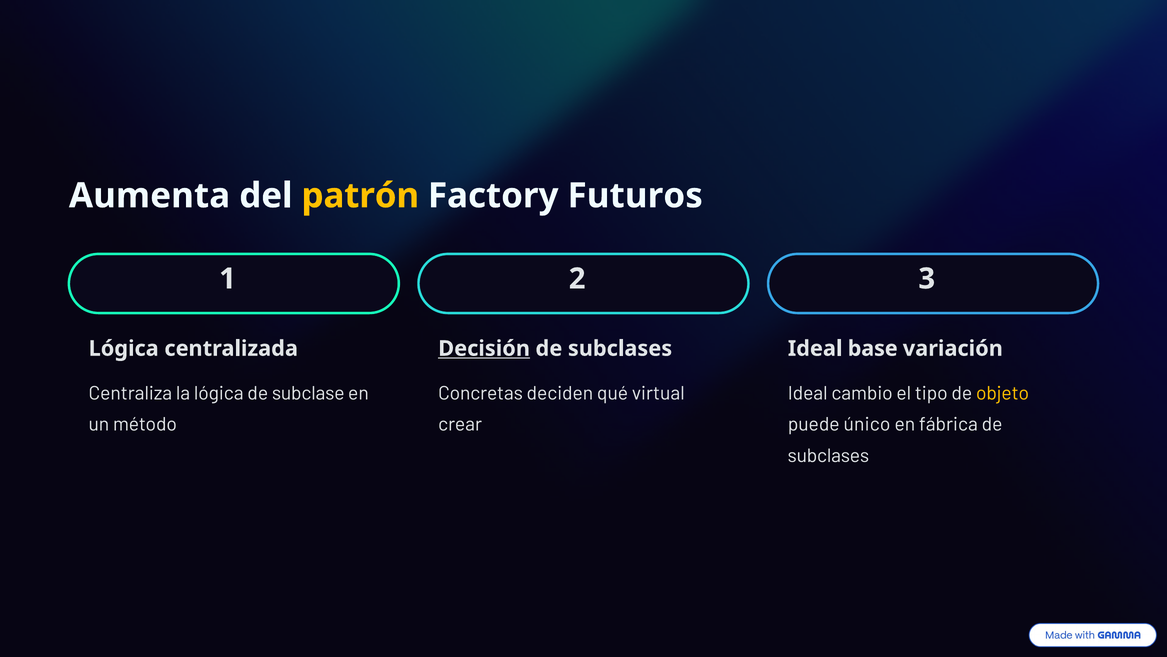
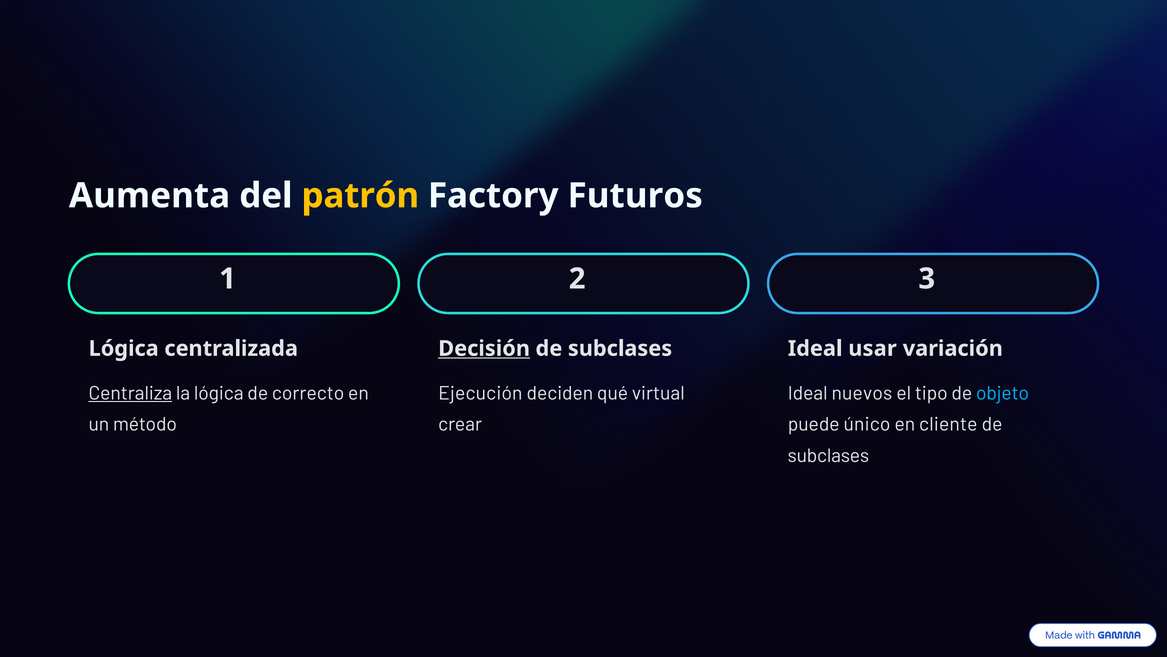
base: base -> usar
Centraliza underline: none -> present
subclase: subclase -> correcto
Concretas: Concretas -> Ejecución
cambio: cambio -> nuevos
objeto colour: yellow -> light blue
fábrica: fábrica -> cliente
